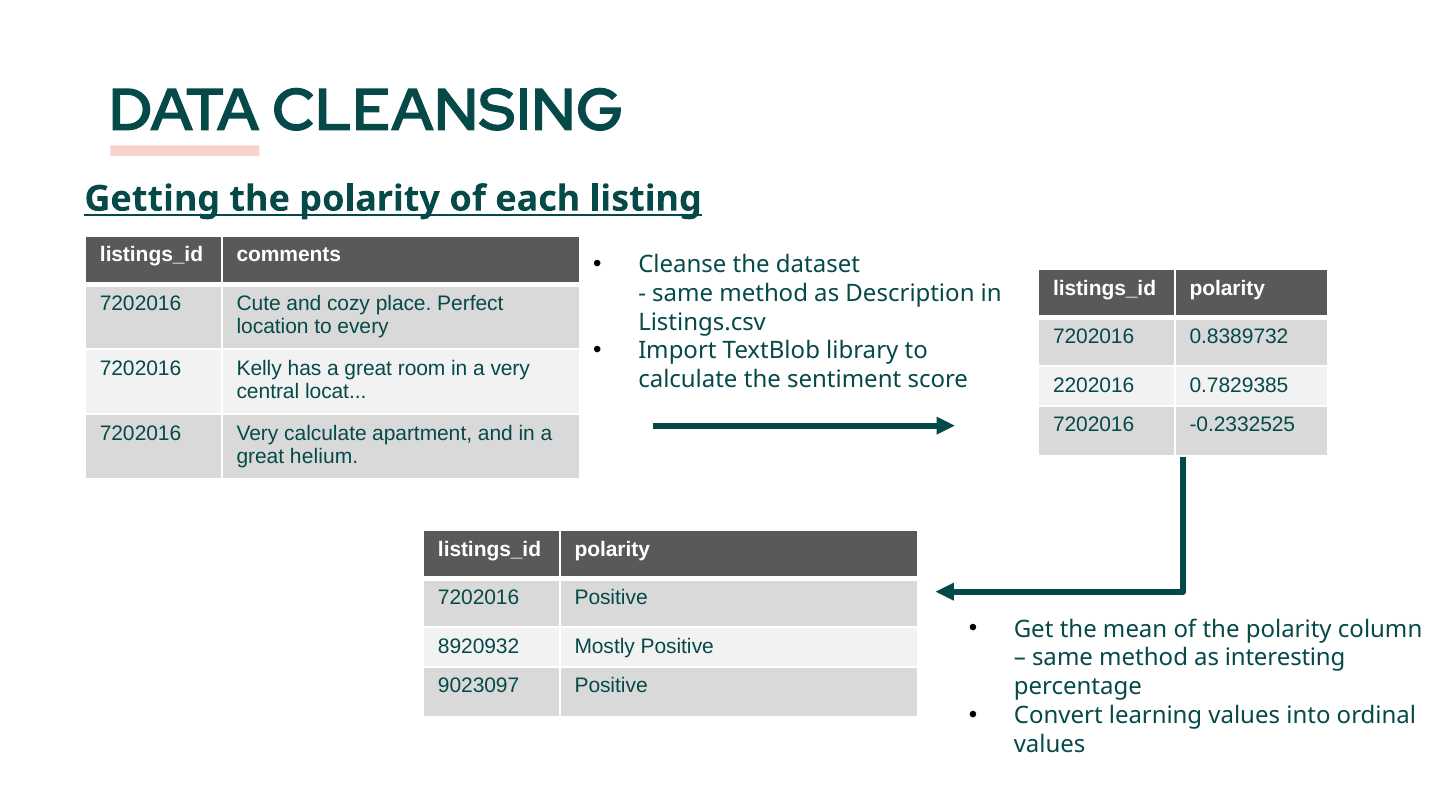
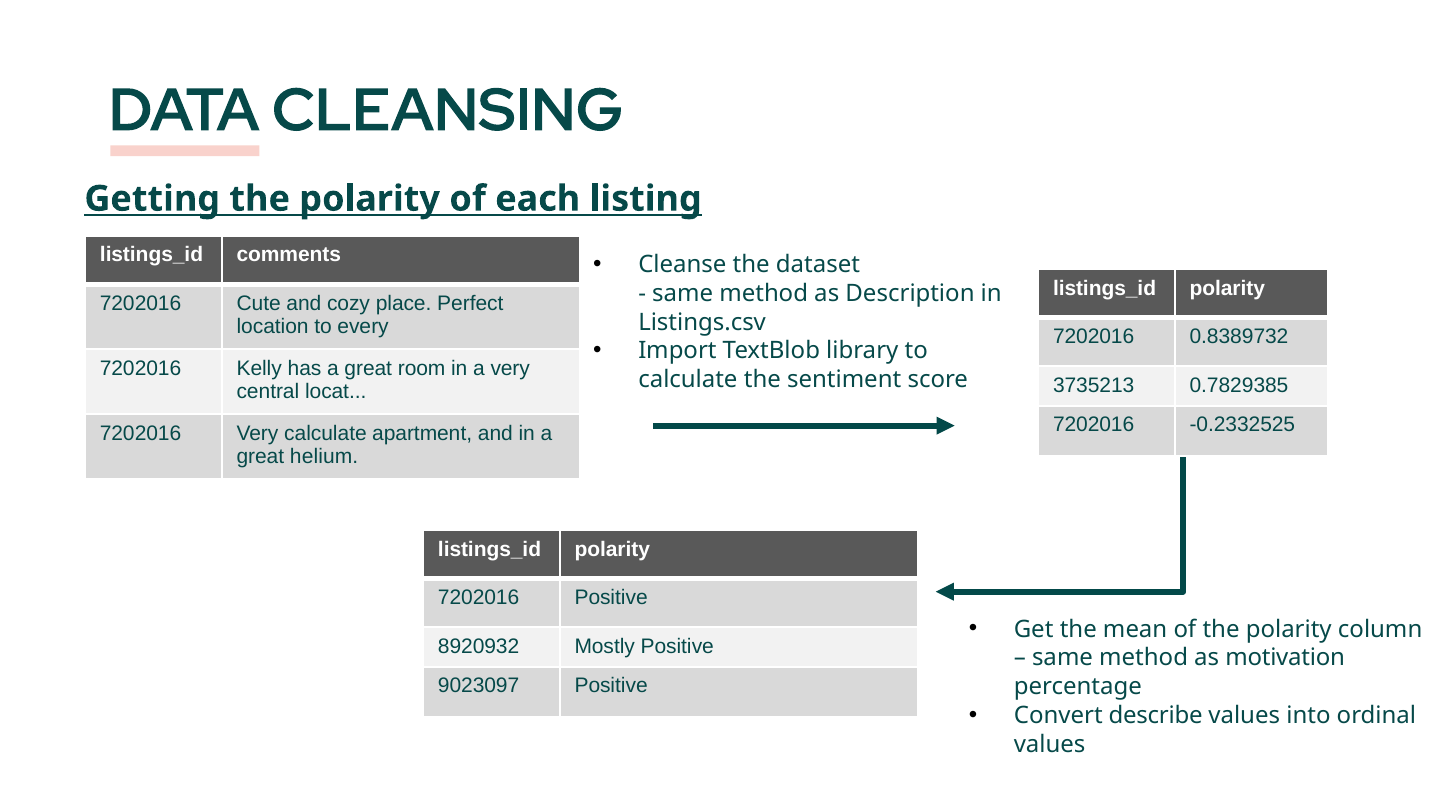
2202016: 2202016 -> 3735213
interesting: interesting -> motivation
learning: learning -> describe
